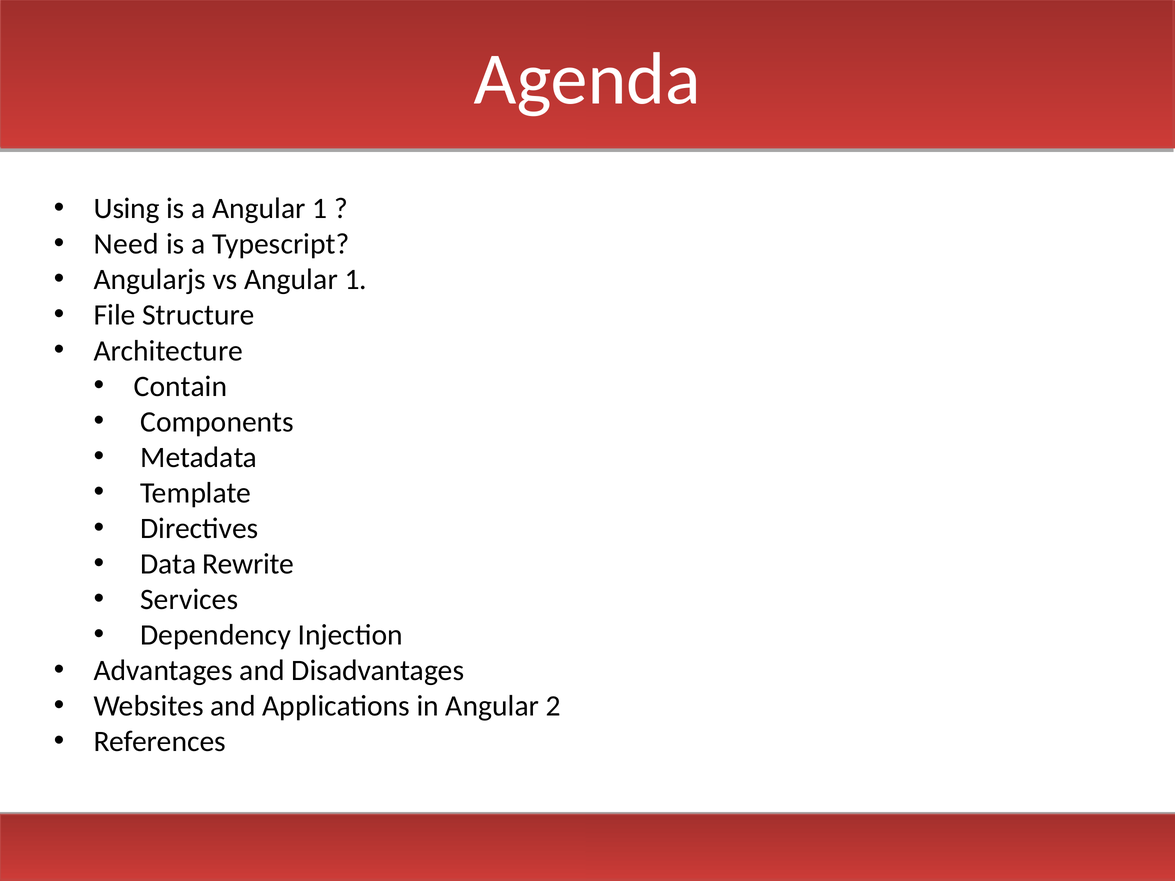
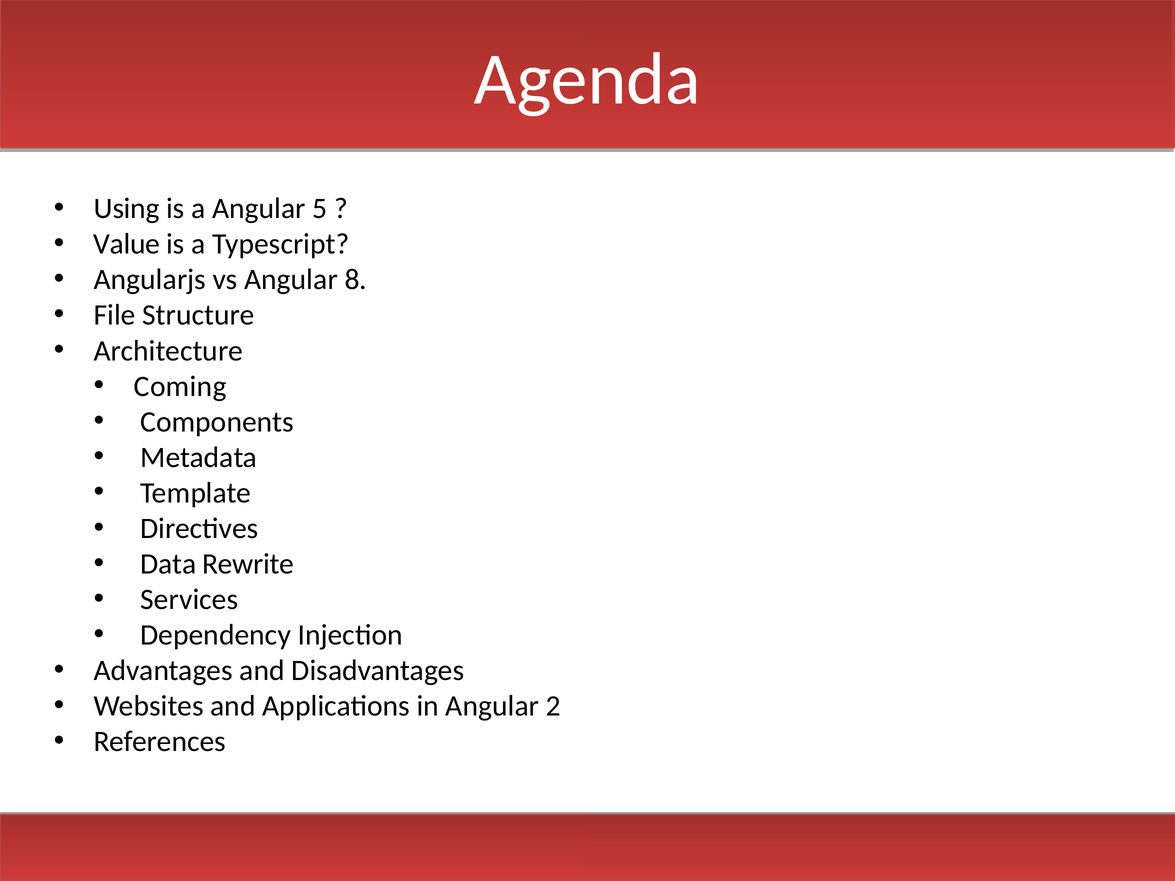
a Angular 1: 1 -> 5
Need: Need -> Value
vs Angular 1: 1 -> 8
Contain: Contain -> Coming
